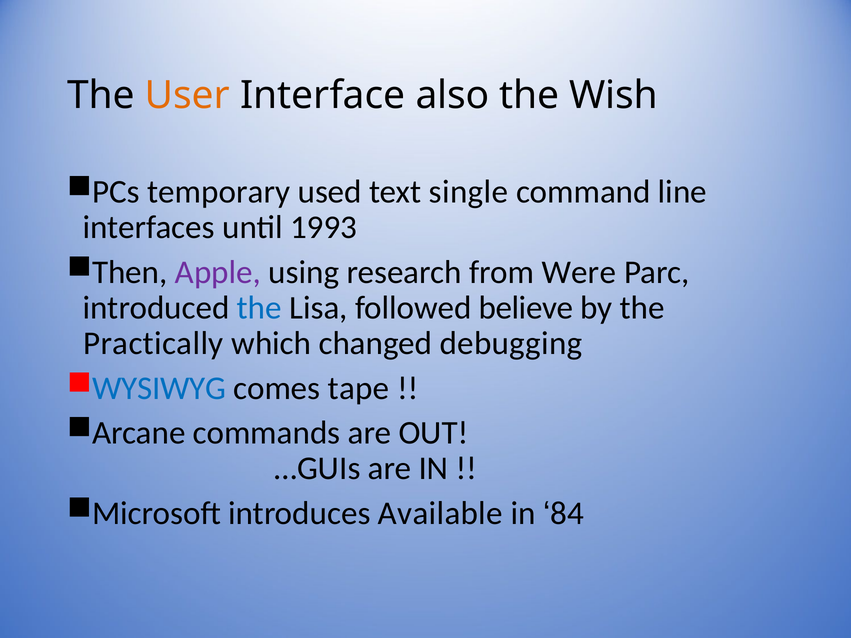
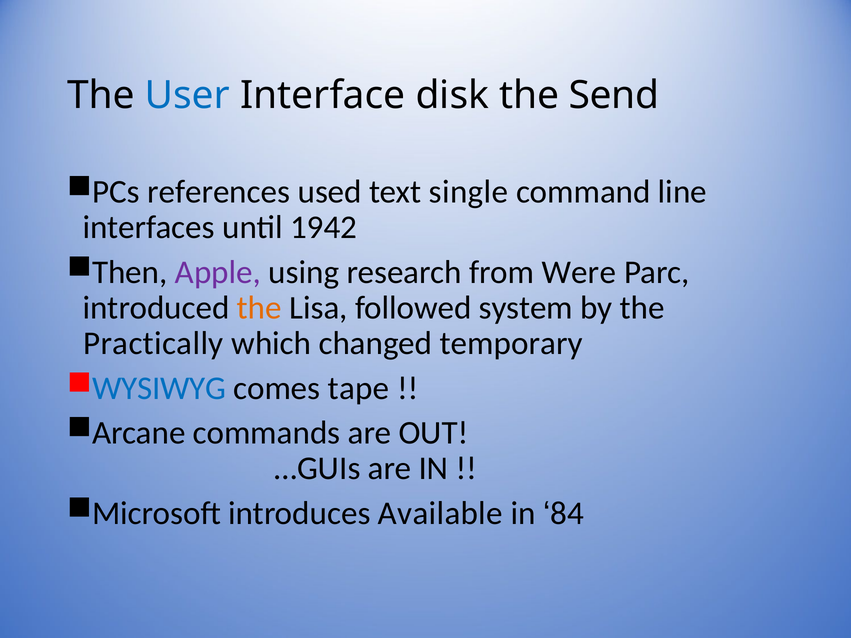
User colour: orange -> blue
also: also -> disk
Wish: Wish -> Send
temporary: temporary -> references
1993: 1993 -> 1942
the at (259, 308) colour: blue -> orange
believe: believe -> system
debugging: debugging -> temporary
